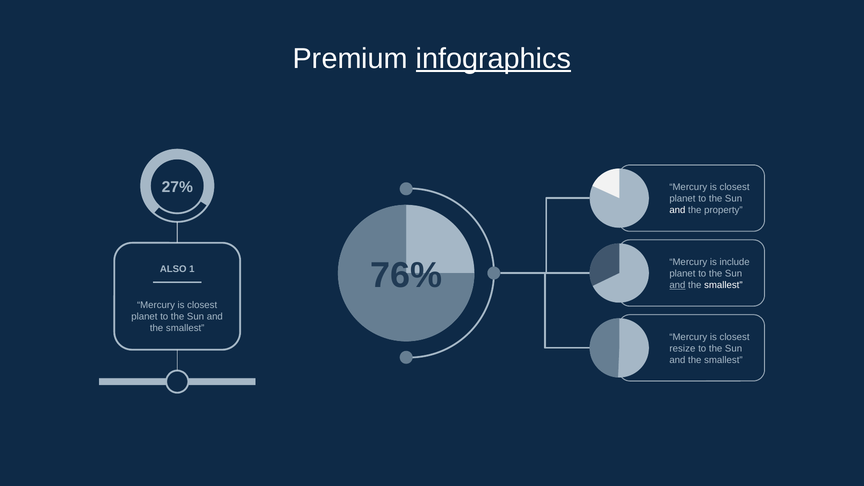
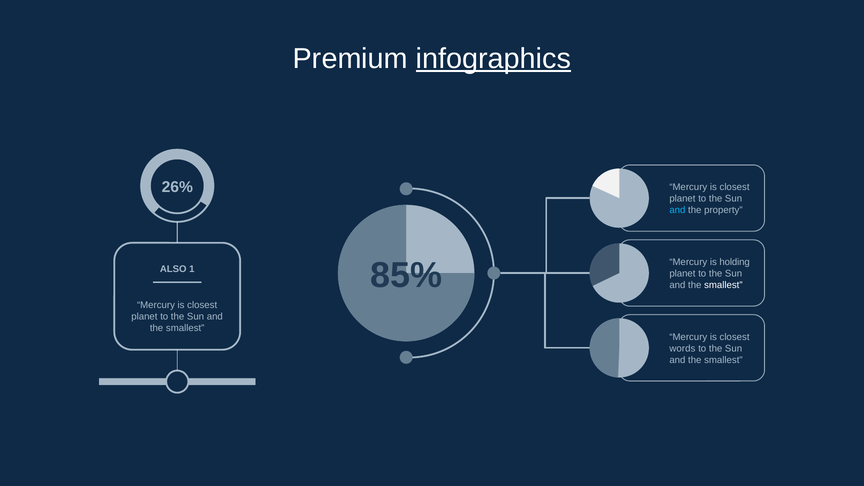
27%: 27% -> 26%
and at (677, 210) colour: white -> light blue
include: include -> holding
76%: 76% -> 85%
and at (677, 285) underline: present -> none
resize: resize -> words
